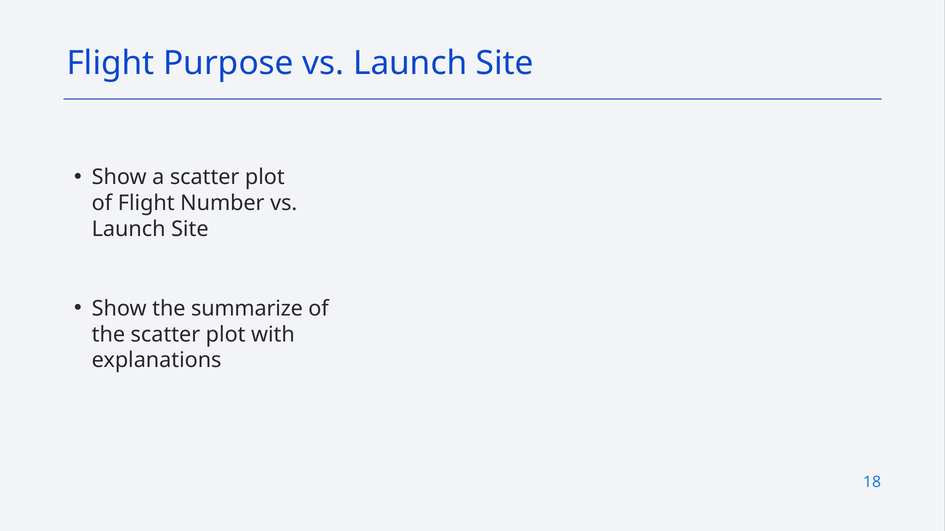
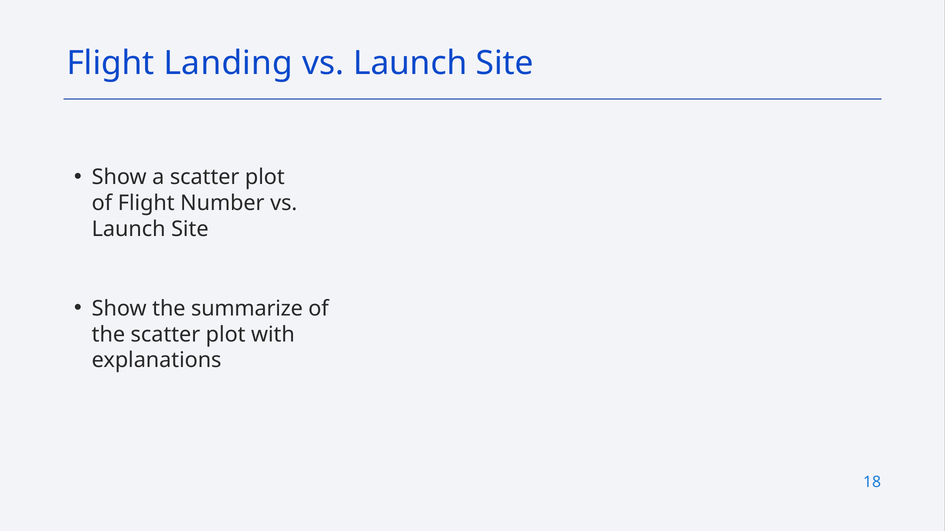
Purpose: Purpose -> Landing
